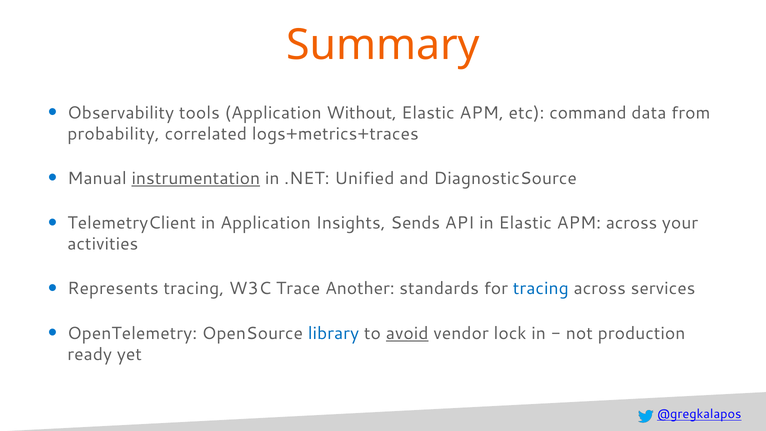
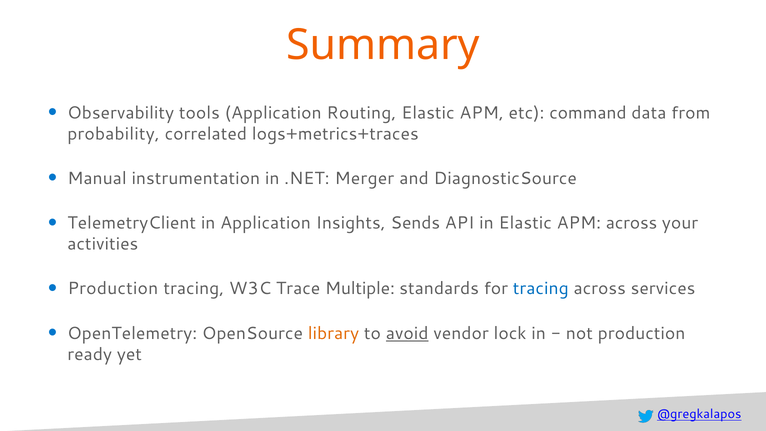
Without: Without -> Routing
instrumentation underline: present -> none
Unified: Unified -> Merger
Represents at (113, 289): Represents -> Production
Another: Another -> Multiple
library colour: blue -> orange
